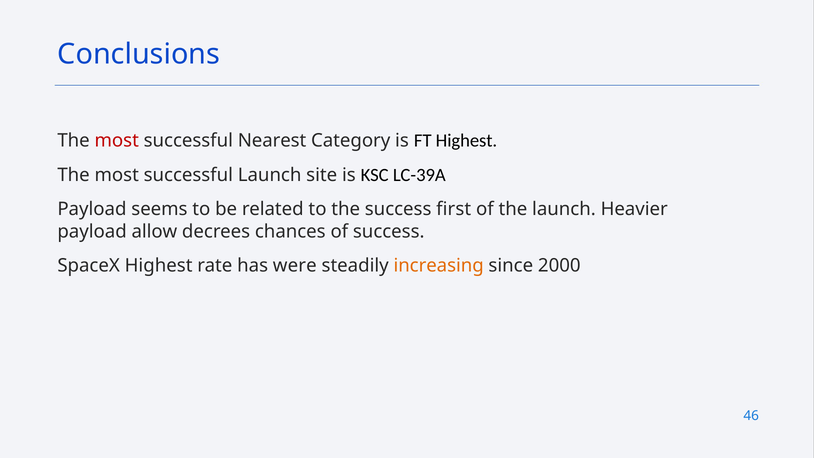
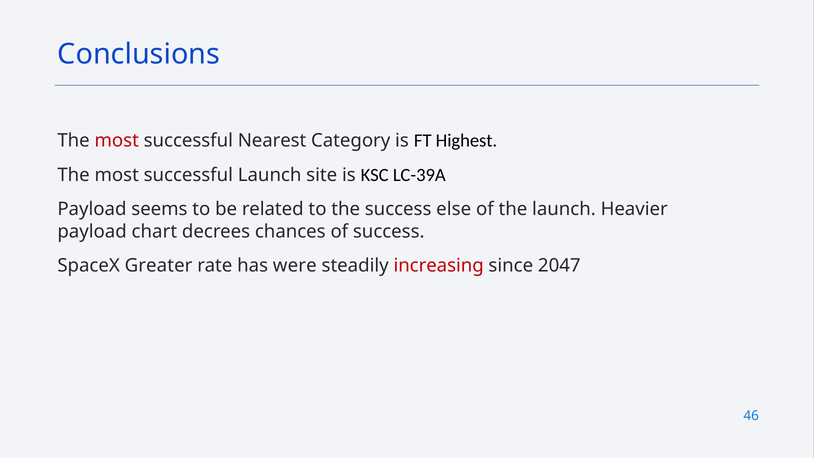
first: first -> else
allow: allow -> chart
SpaceX Highest: Highest -> Greater
increasing colour: orange -> red
2000: 2000 -> 2047
